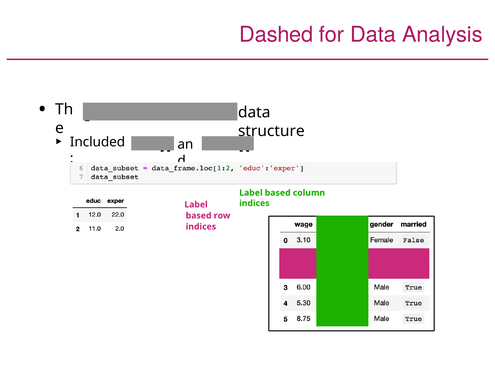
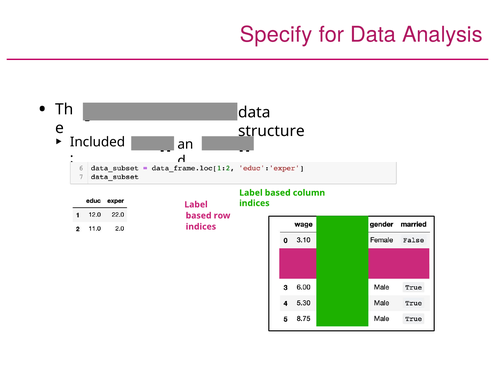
Dashed: Dashed -> Specify
